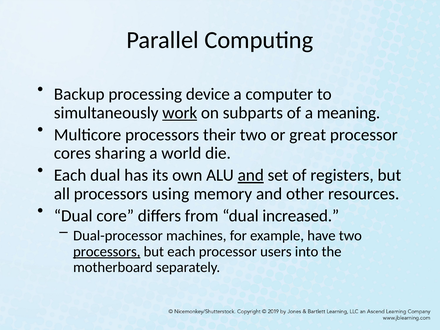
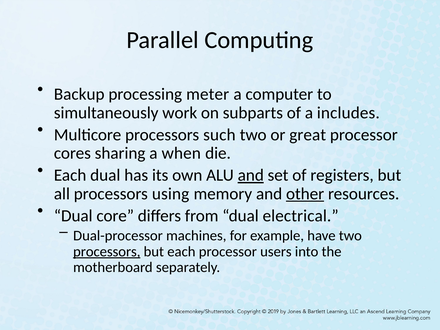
device: device -> meter
work underline: present -> none
meaning: meaning -> includes
their: their -> such
world: world -> when
other underline: none -> present
increased: increased -> electrical
